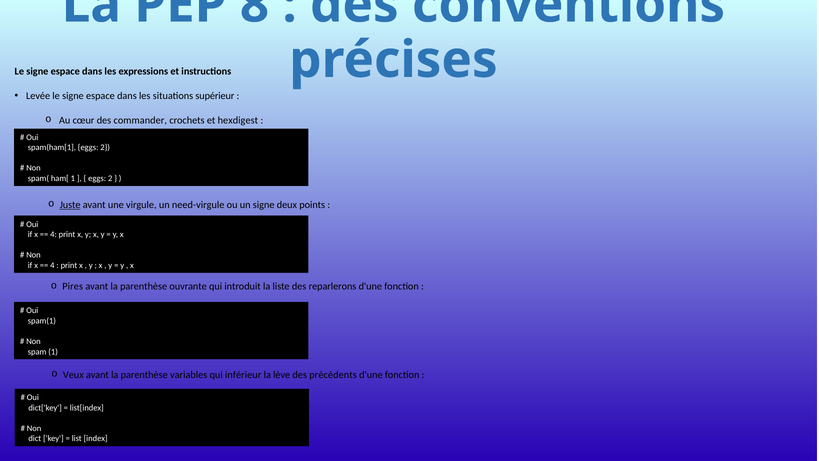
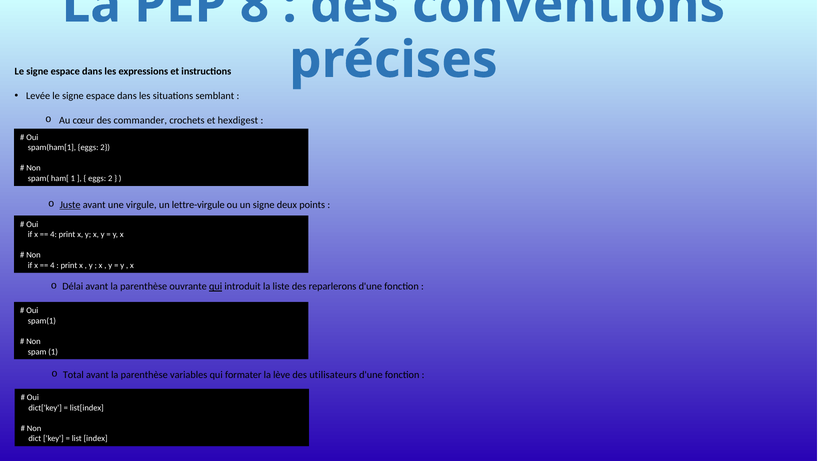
supérieur: supérieur -> semblant
need-virgule: need-virgule -> lettre-virgule
Pires: Pires -> Délai
qui at (216, 286) underline: none -> present
Veux: Veux -> Total
inférieur: inférieur -> formater
précédents: précédents -> utilisateurs
